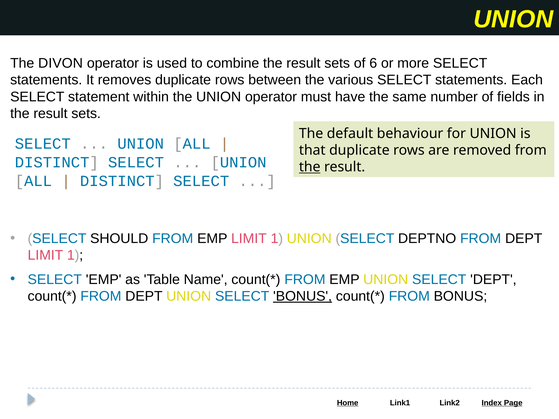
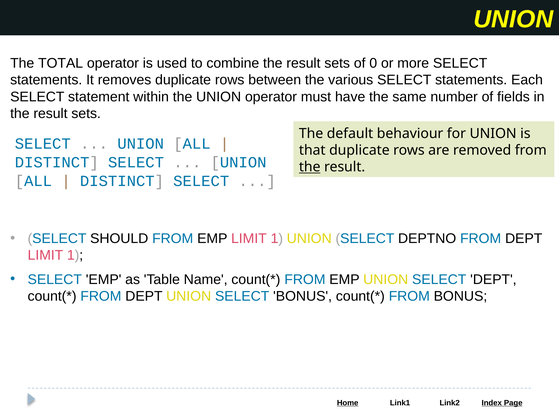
DIVON: DIVON -> TOTAL
6: 6 -> 0
BONUS at (303, 296) underline: present -> none
